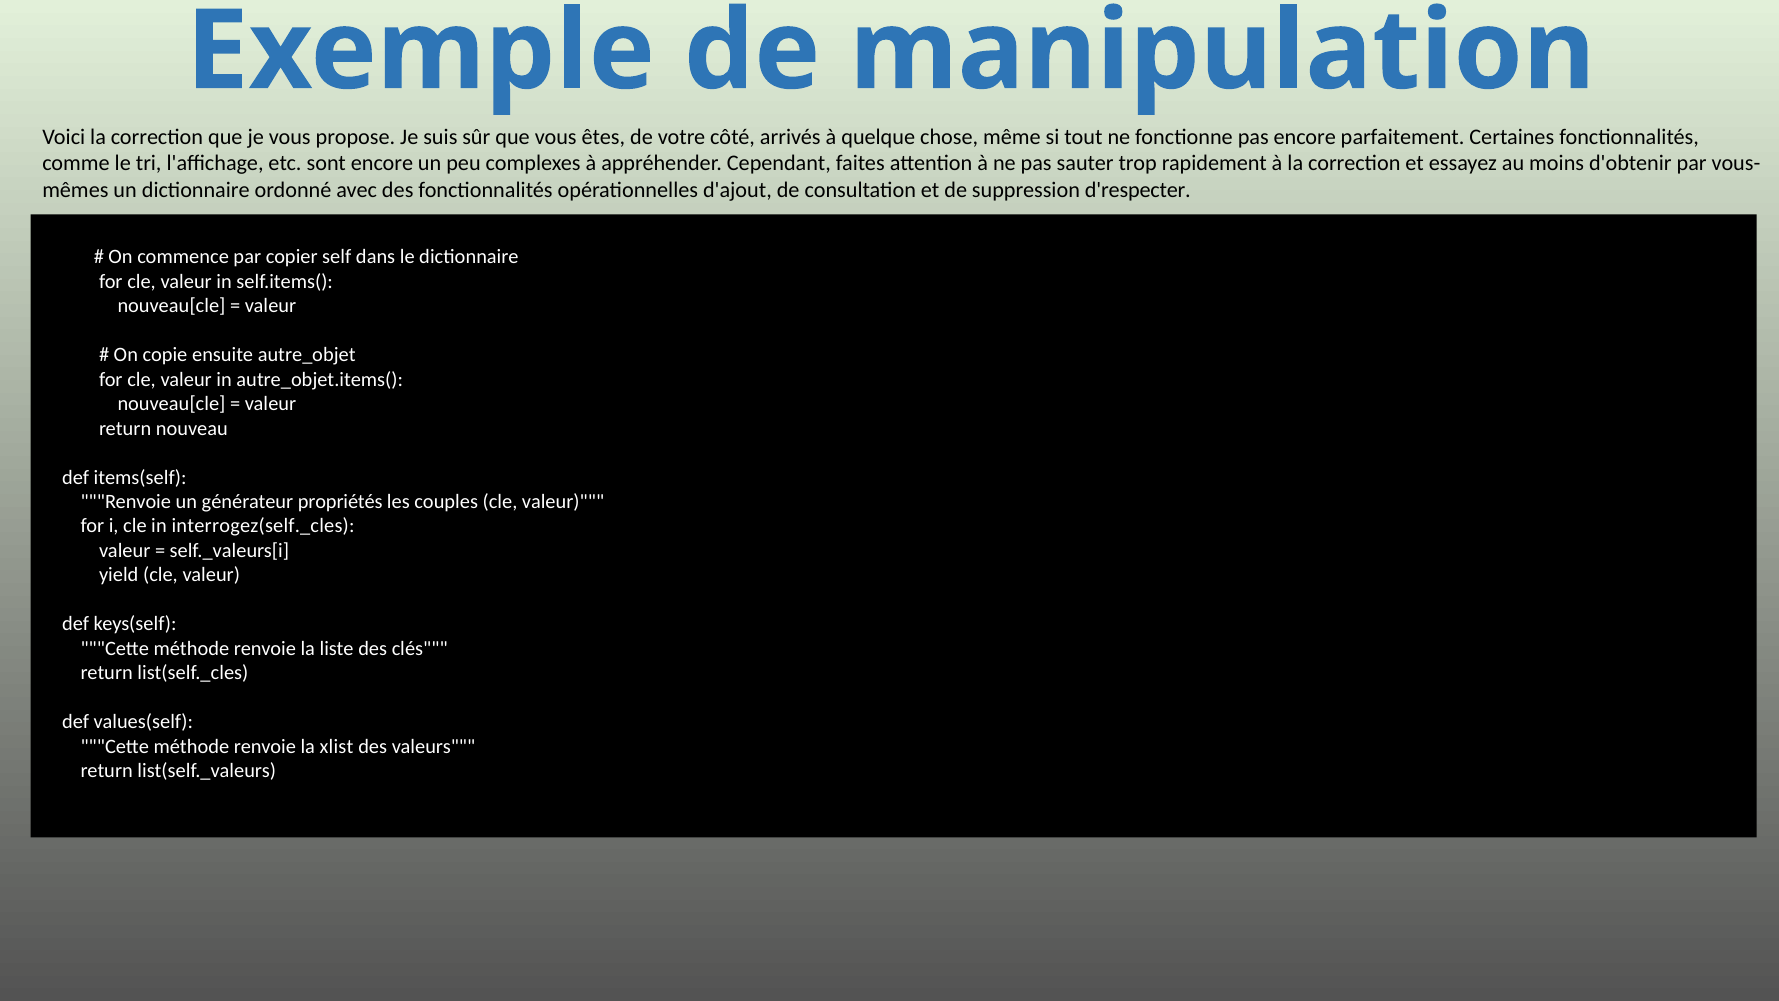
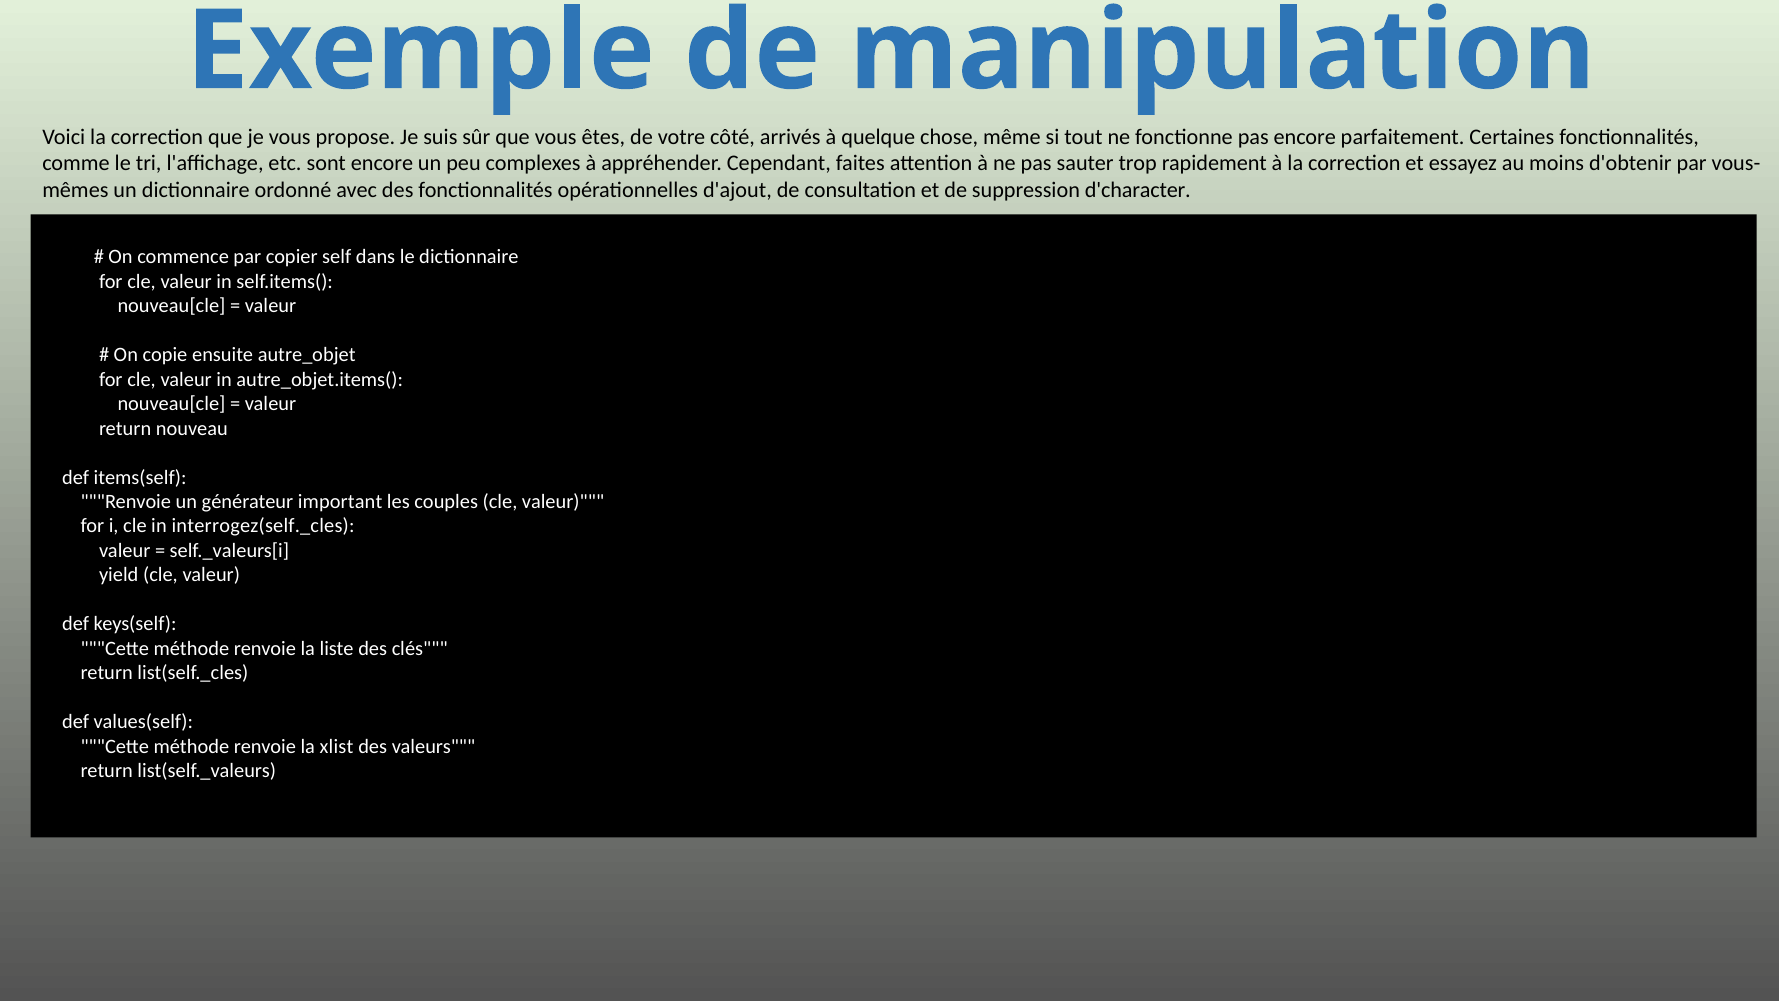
d'respecter: d'respecter -> d'character
propriétés: propriétés -> important
